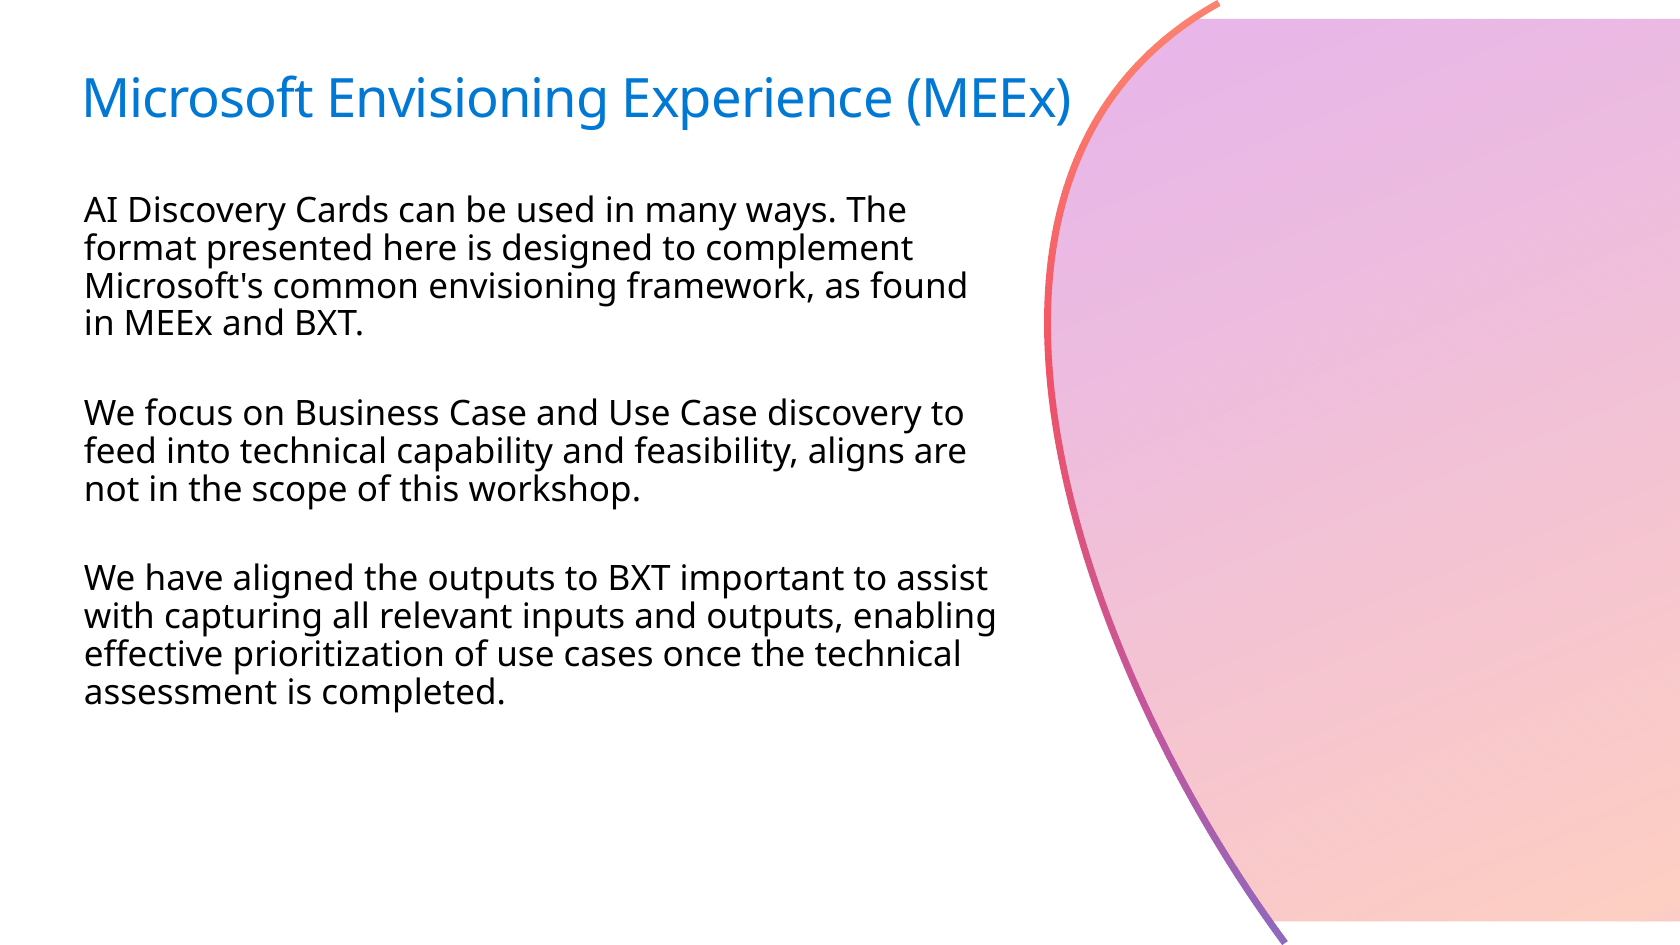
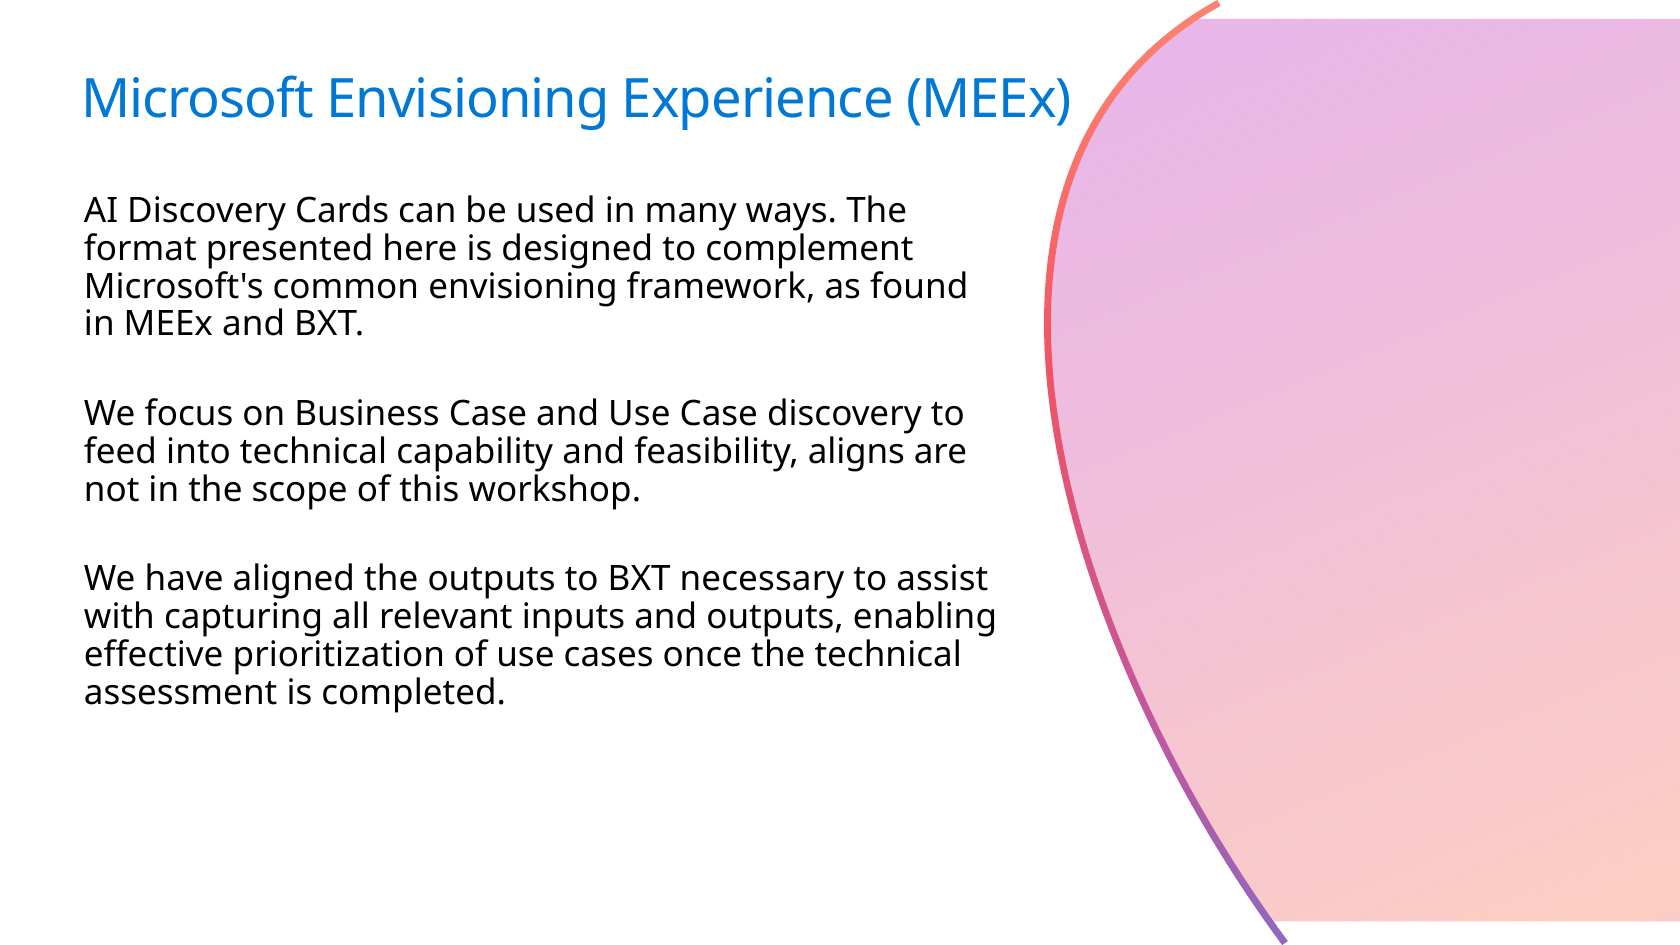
important: important -> necessary
